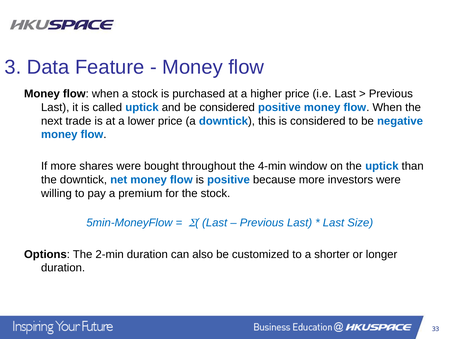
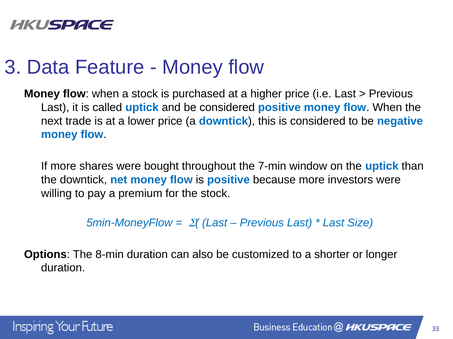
4-min: 4-min -> 7-min
2-min: 2-min -> 8-min
